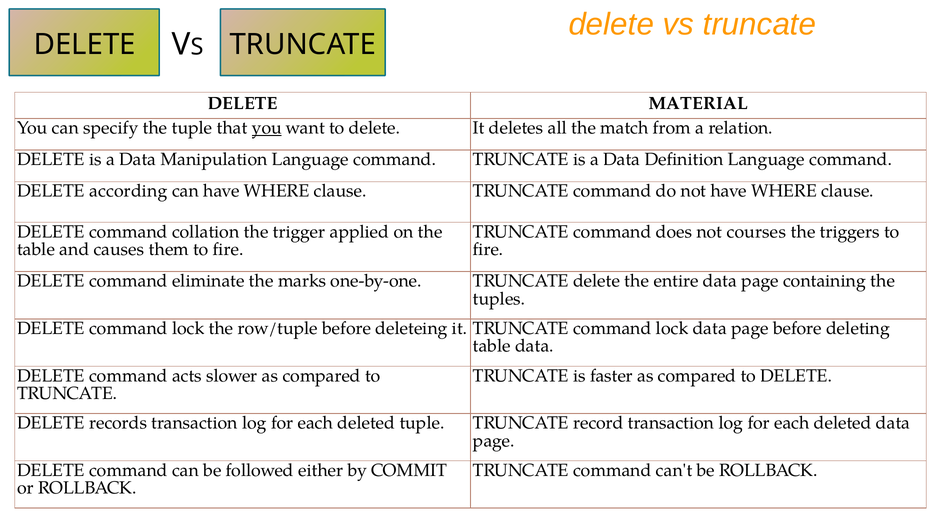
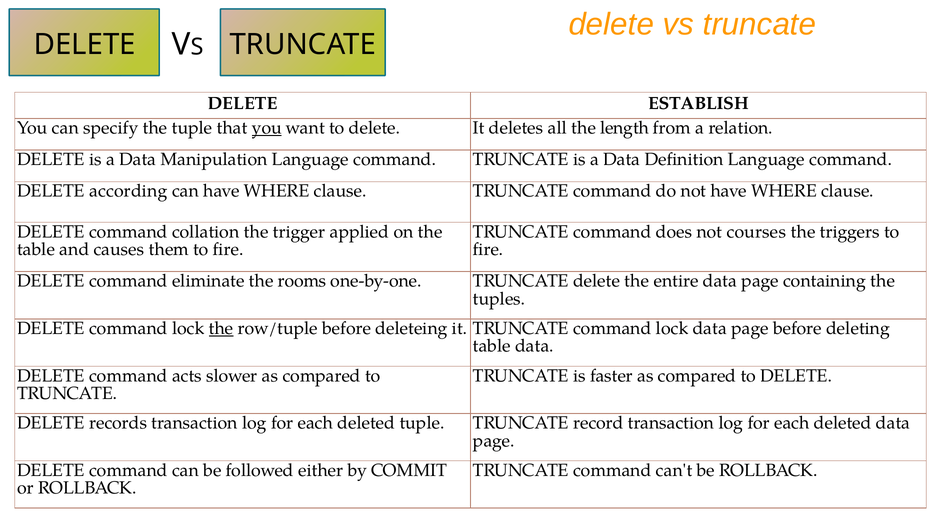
MATERIAL: MATERIAL -> ESTABLISH
match: match -> length
marks: marks -> rooms
the at (221, 329) underline: none -> present
